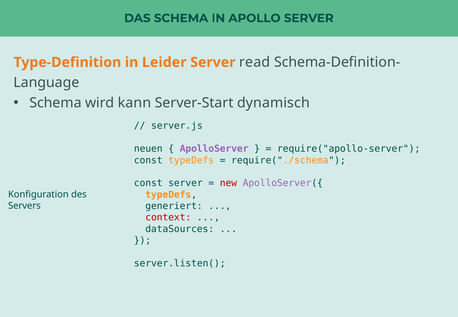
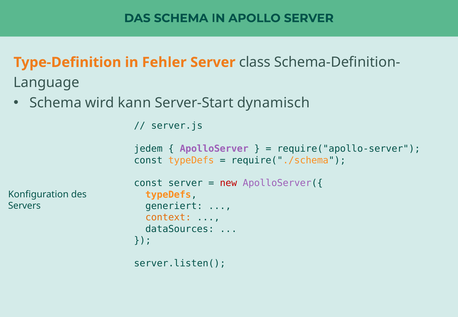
Leider: Leider -> Fehler
read: read -> class
neuen: neuen -> jedem
context colour: red -> orange
